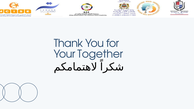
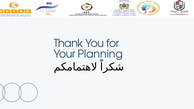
Together: Together -> Planning
